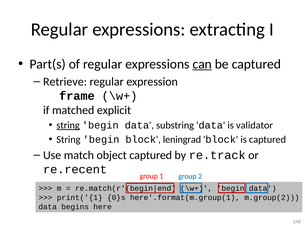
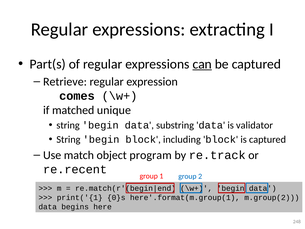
frame: frame -> comes
explicit: explicit -> unique
string at (68, 125) underline: present -> none
leningrad: leningrad -> including
object captured: captured -> program
